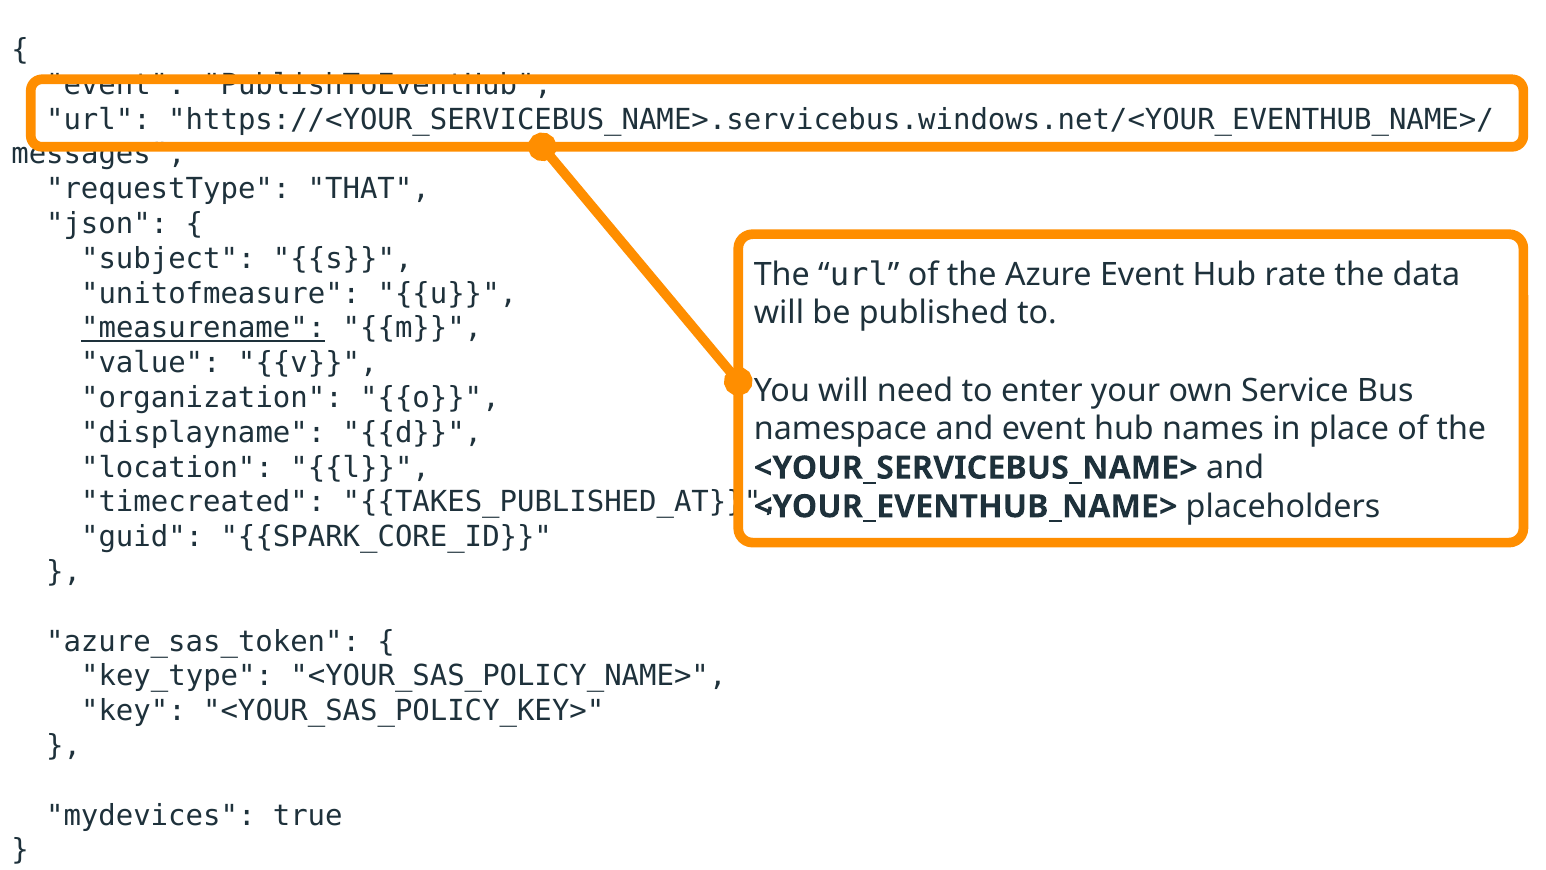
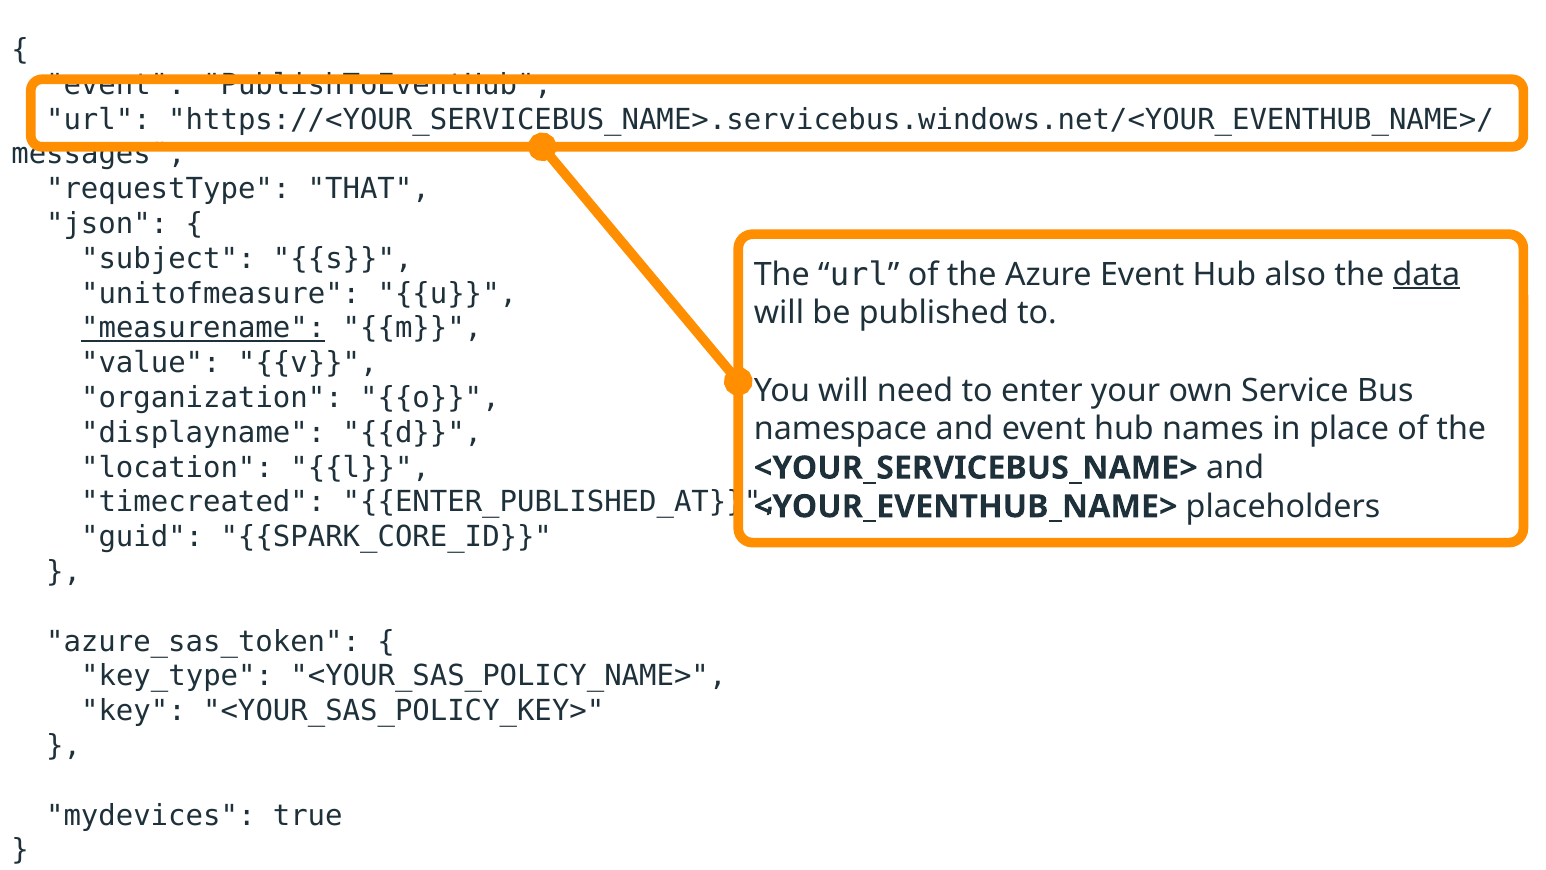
rate: rate -> also
data underline: none -> present
TAKES_PUBLISHED_AT: TAKES_PUBLISHED_AT -> ENTER_PUBLISHED_AT
